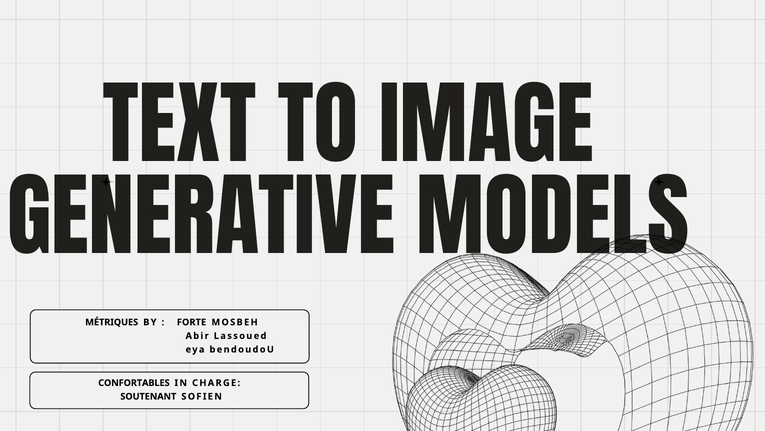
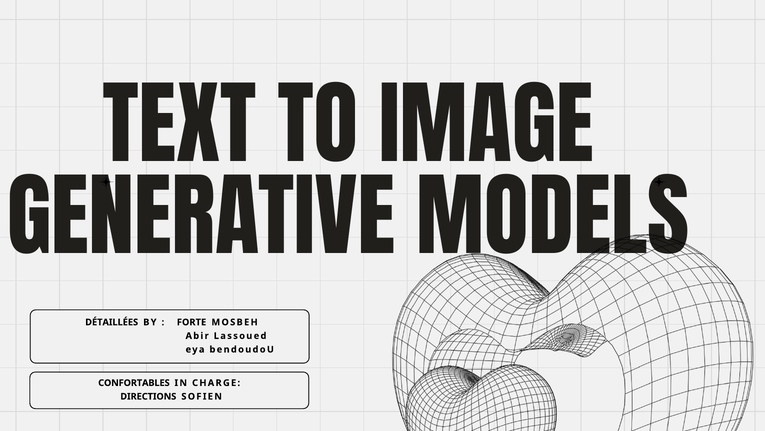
MÉTRIQUES: MÉTRIQUES -> DÉTAILLÉES
SOUTENANT: SOUTENANT -> DIRECTIONS
